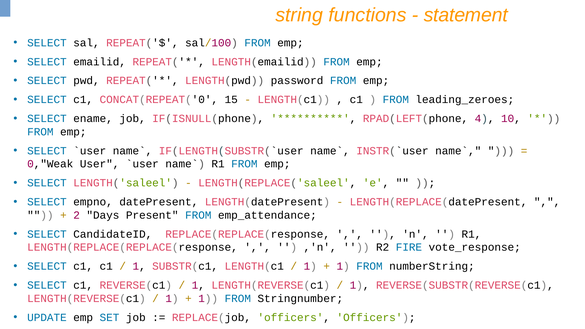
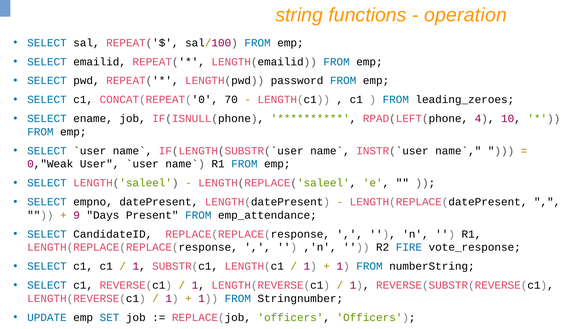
statement: statement -> operation
15: 15 -> 70
2: 2 -> 9
